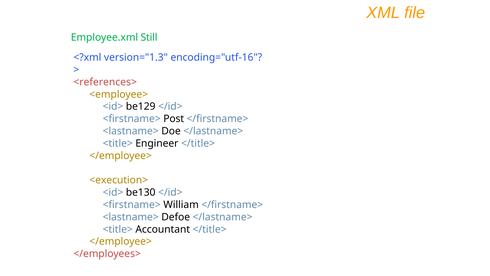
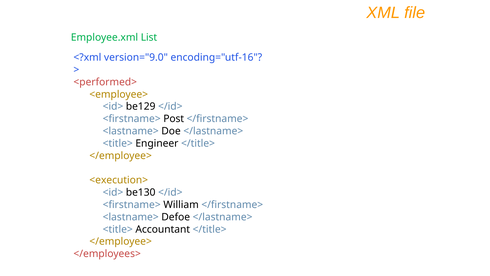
Still: Still -> List
version="1.3: version="1.3 -> version="9.0
<references>: <references> -> <performed>
